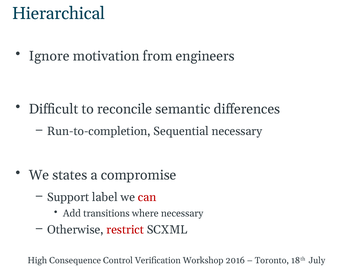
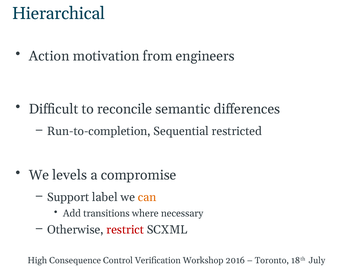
Ignore: Ignore -> Action
Sequential necessary: necessary -> restricted
states: states -> levels
can colour: red -> orange
